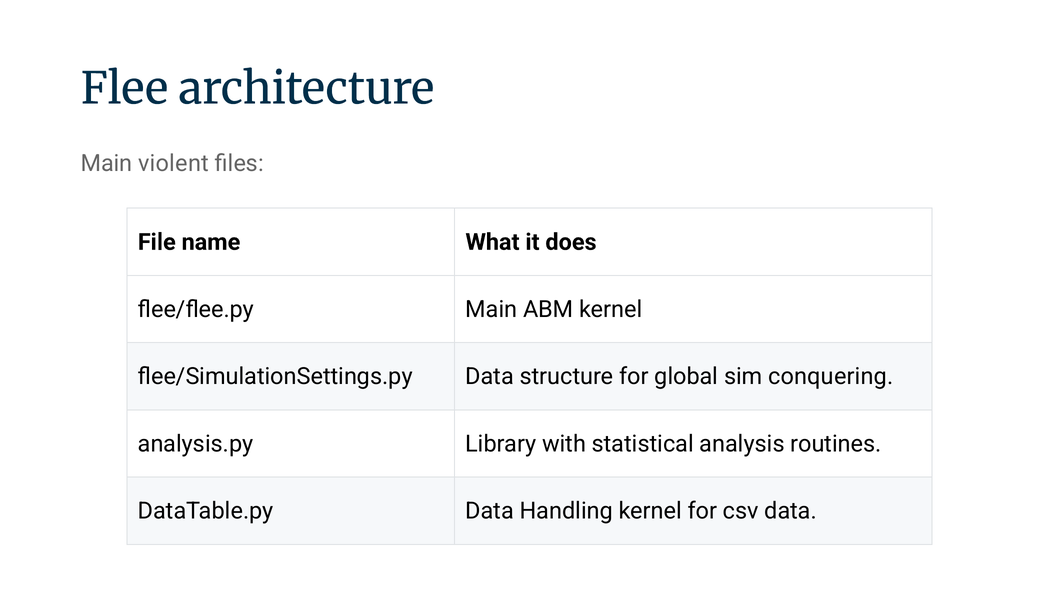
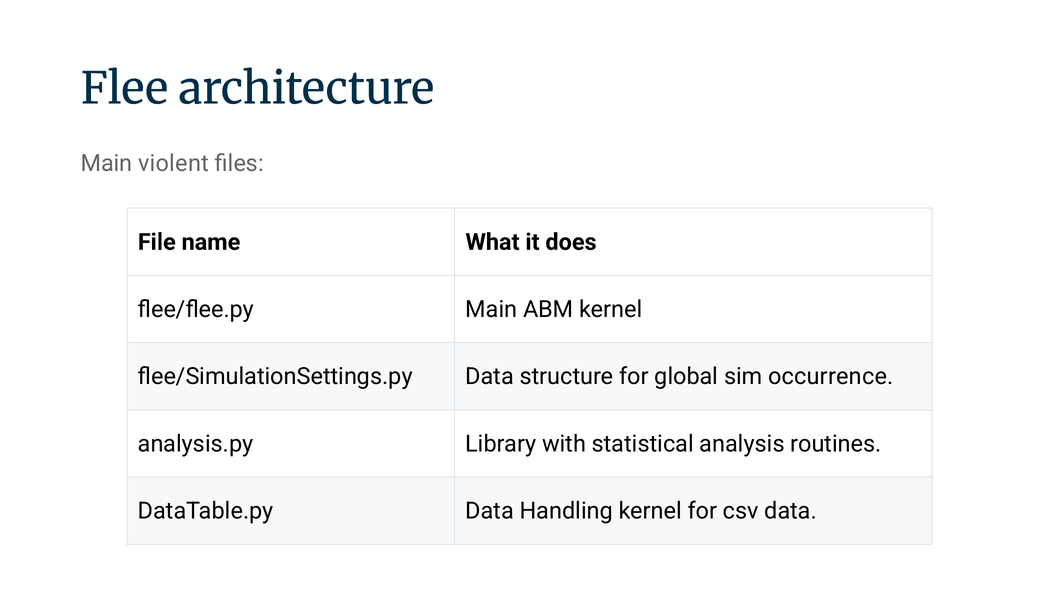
conquering: conquering -> occurrence
